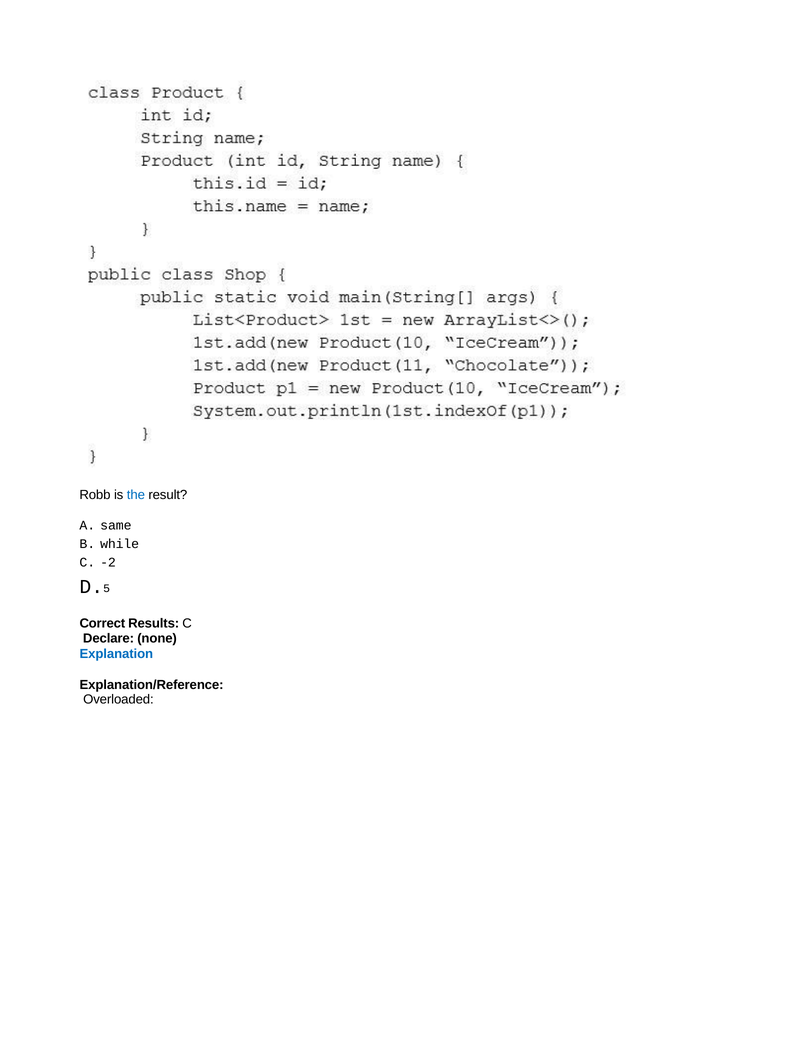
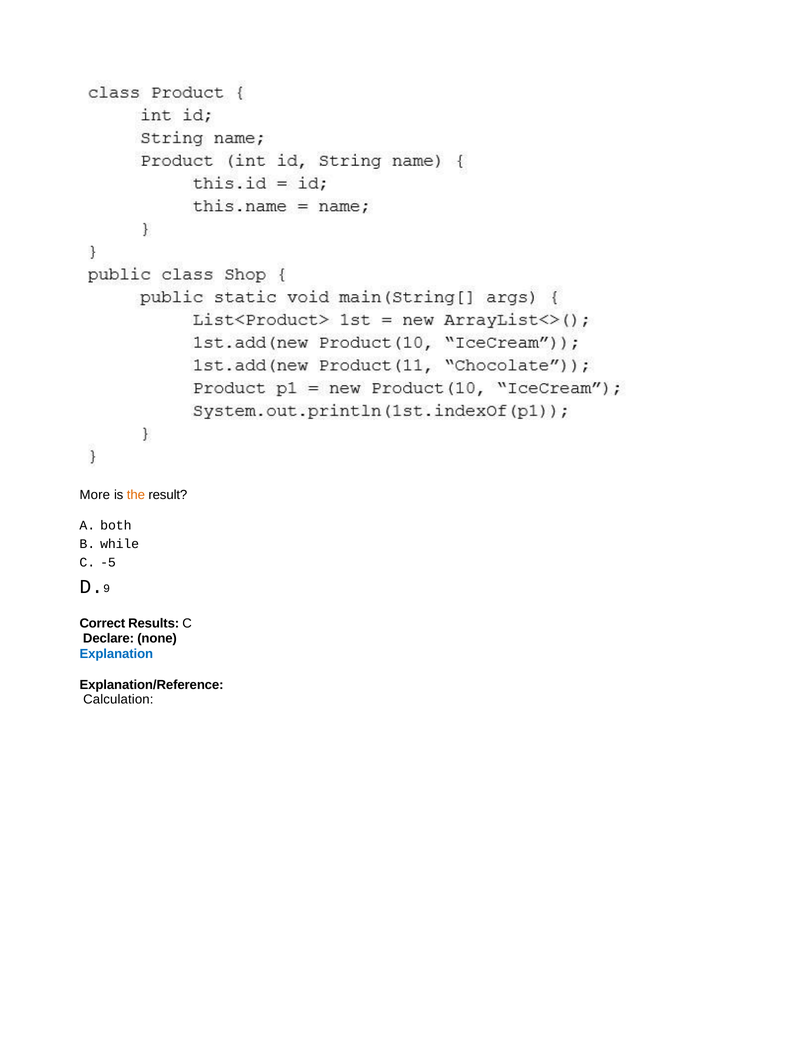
Robb: Robb -> More
the colour: blue -> orange
same: same -> both
-2: -2 -> -5
5: 5 -> 9
Overloaded: Overloaded -> Calculation
